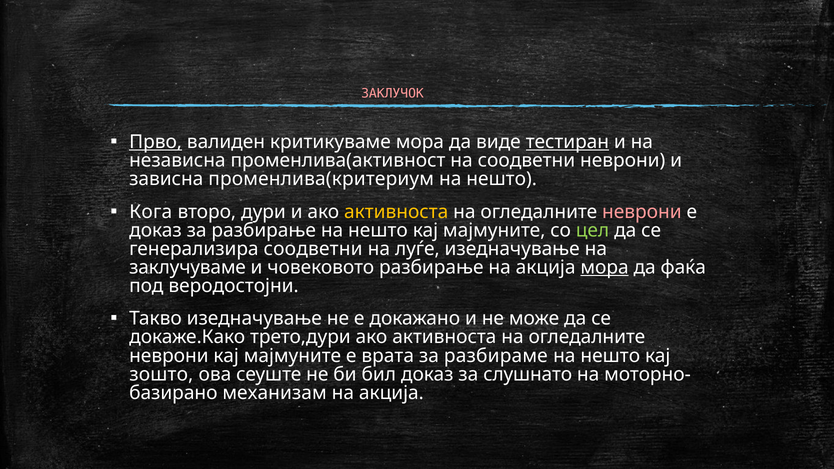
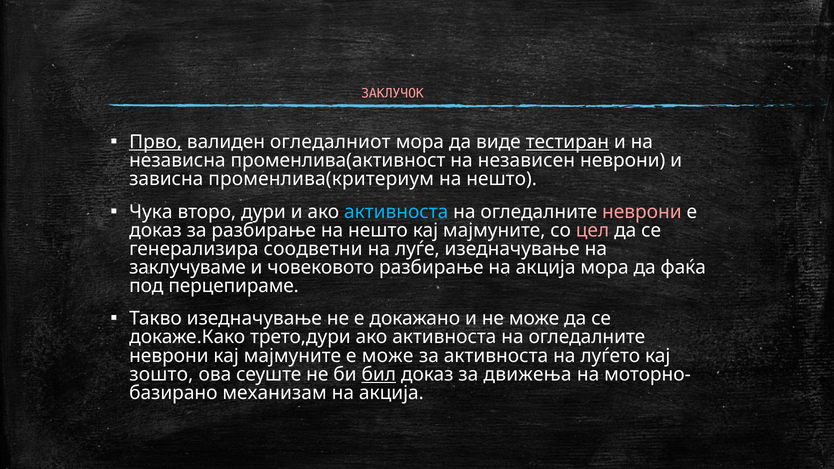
критикуваме: критикуваме -> огледалниот
на соодветни: соодветни -> независен
Кога: Кога -> Чука
активноста at (396, 212) colour: yellow -> light blue
цел colour: light green -> pink
мора at (605, 267) underline: present -> none
веродостојни: веродостојни -> перцепираме
е врата: врата -> може
за разбираме: разбираме -> активноста
нешто at (610, 356): нешто -> луѓето
бил underline: none -> present
слушнато: слушнато -> движења
